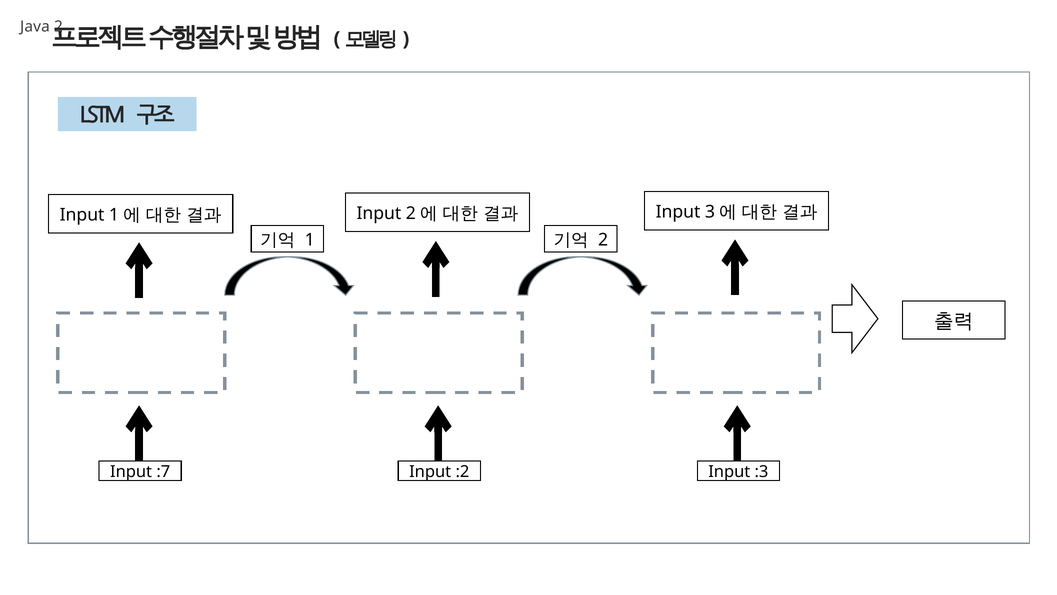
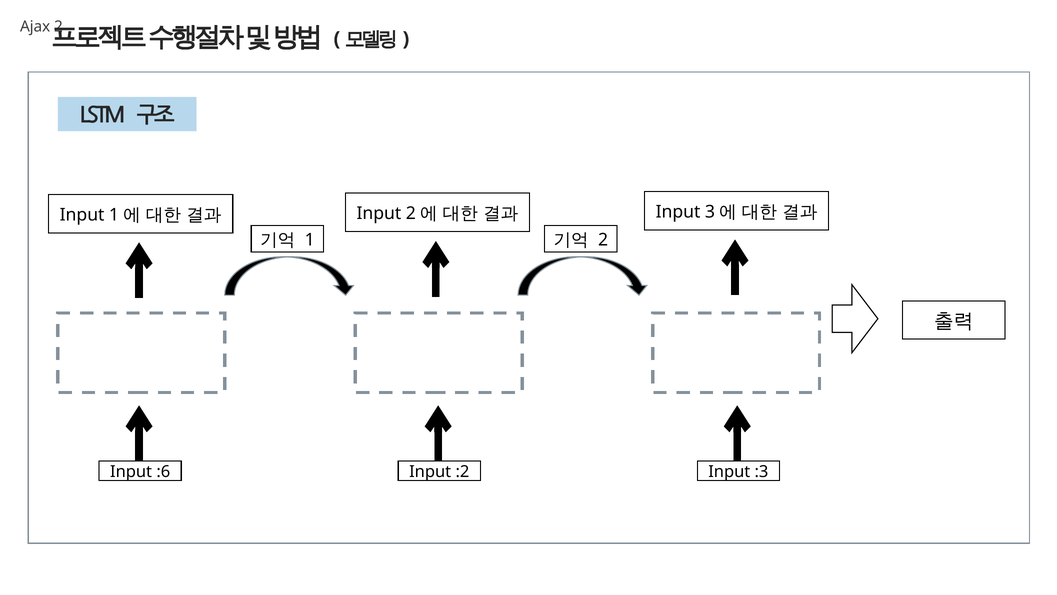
Java: Java -> Ajax
:7: :7 -> :6
